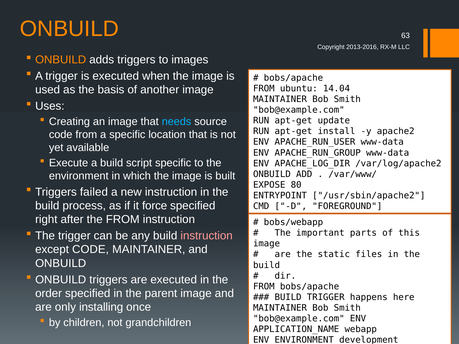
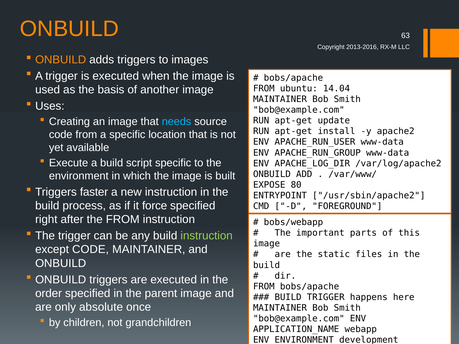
failed: failed -> faster
instruction at (207, 236) colour: pink -> light green
installing: installing -> absolute
